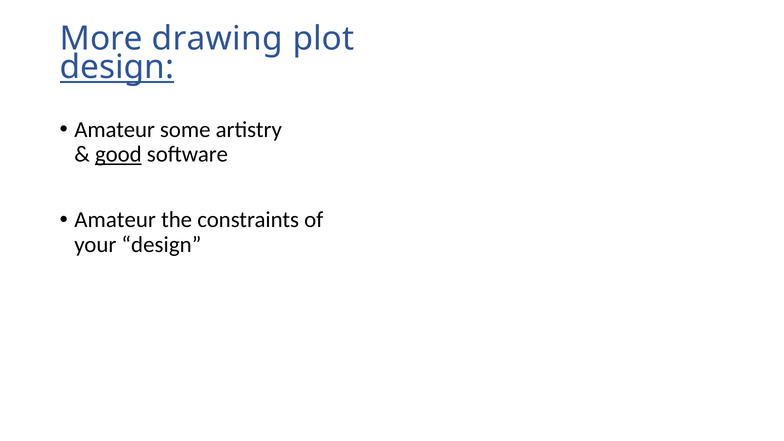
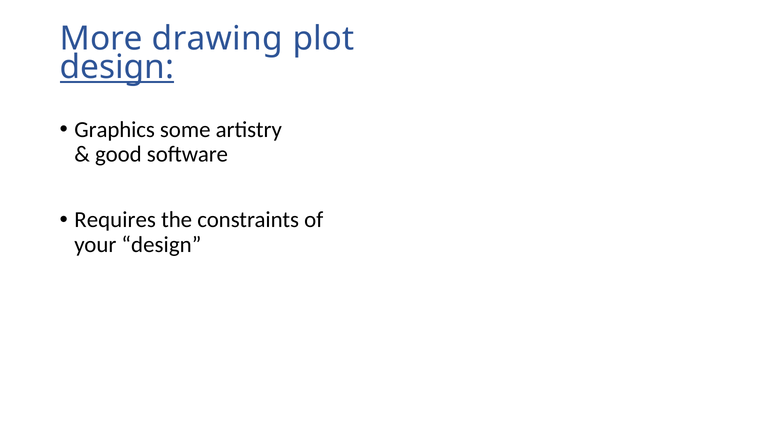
Amateur at (115, 130): Amateur -> Graphics
good underline: present -> none
Amateur at (115, 220): Amateur -> Requires
